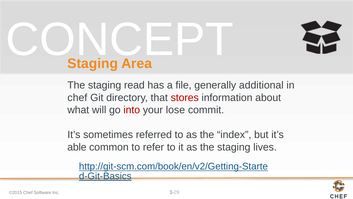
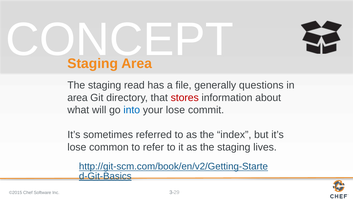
additional: additional -> questions
chef at (77, 97): chef -> area
into colour: red -> blue
able at (77, 147): able -> lose
